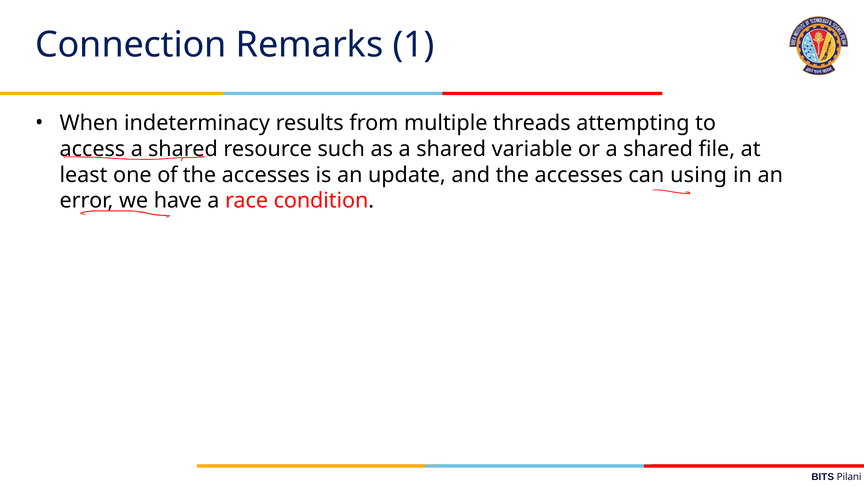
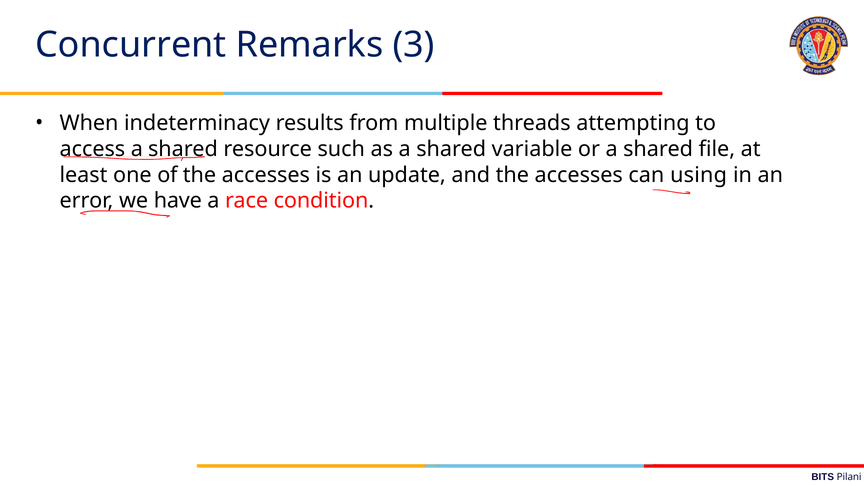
Connection: Connection -> Concurrent
1: 1 -> 3
